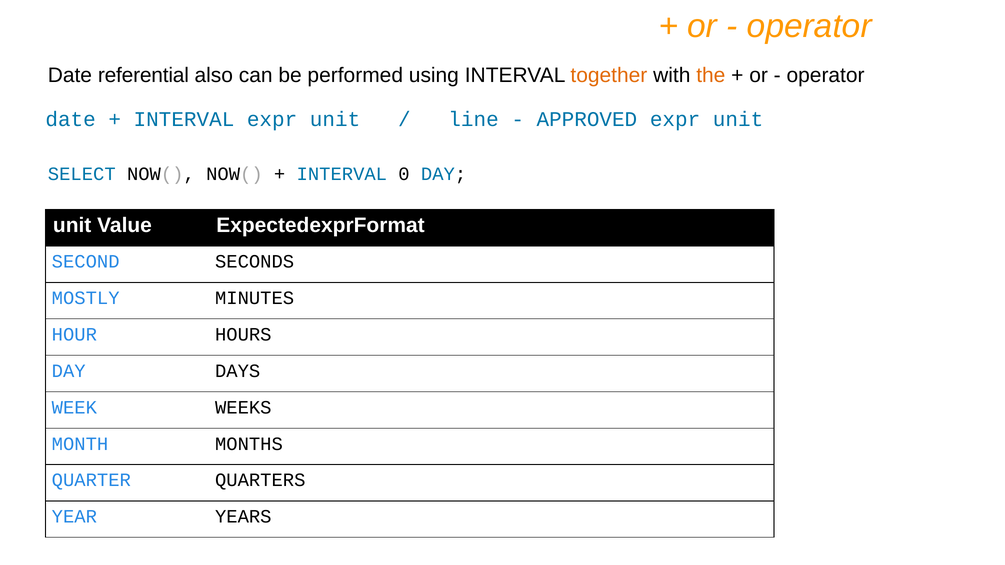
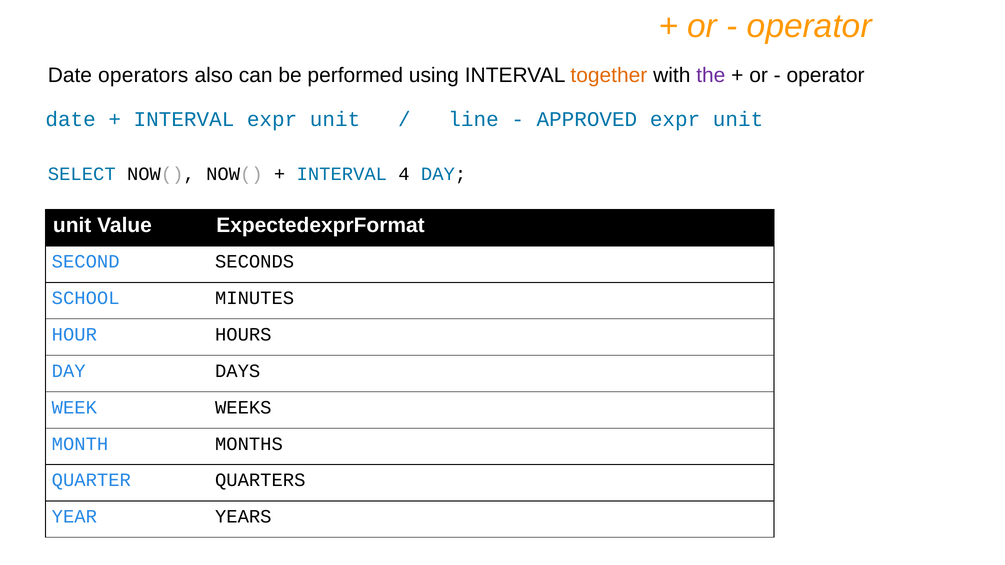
referential: referential -> operators
the colour: orange -> purple
0: 0 -> 4
MOSTLY: MOSTLY -> SCHOOL
